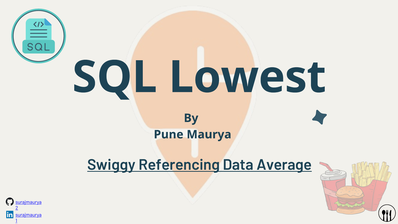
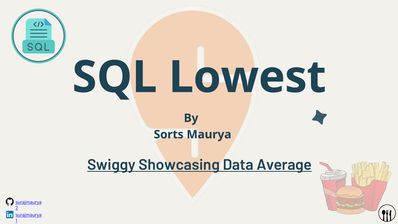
Pune: Pune -> Sorts
Referencing: Referencing -> Showcasing
